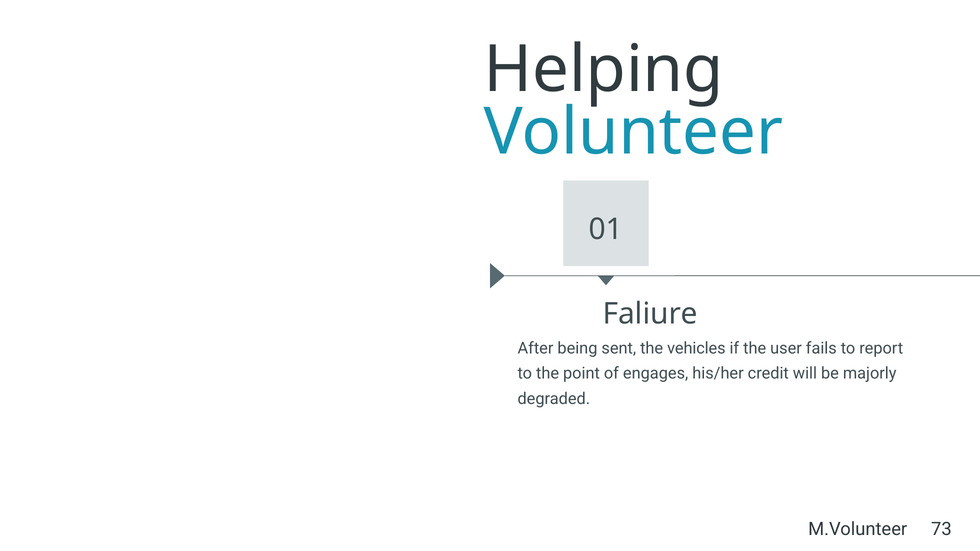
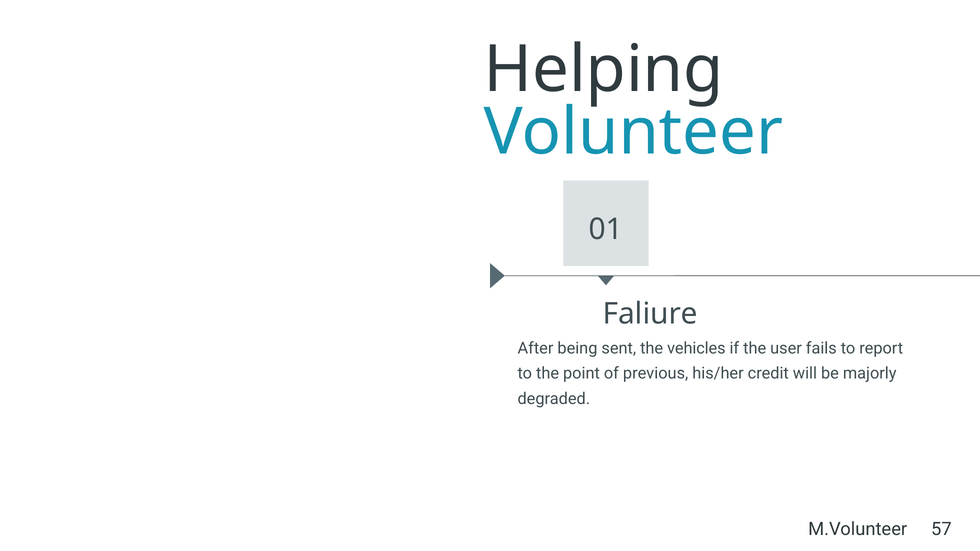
engages: engages -> previous
73: 73 -> 57
